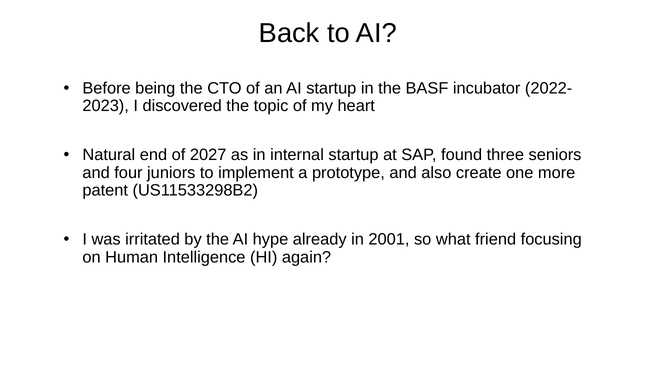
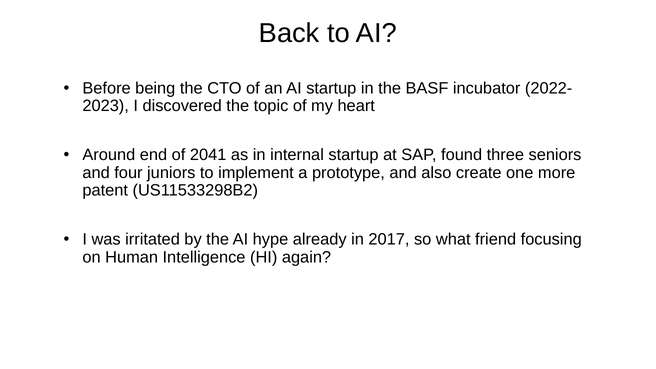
Natural: Natural -> Around
2027: 2027 -> 2041
2001: 2001 -> 2017
